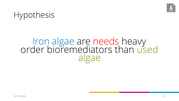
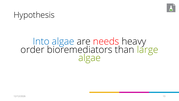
Iron: Iron -> Into
used: used -> large
